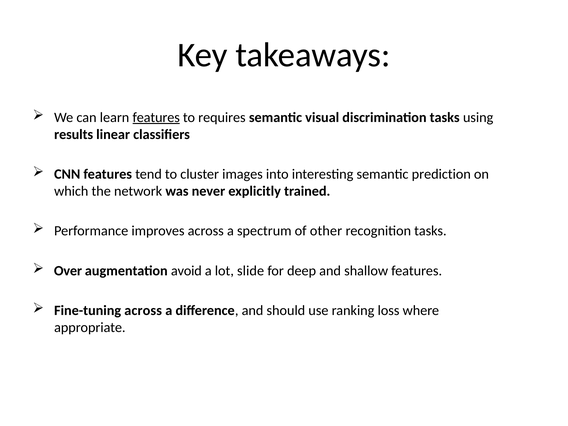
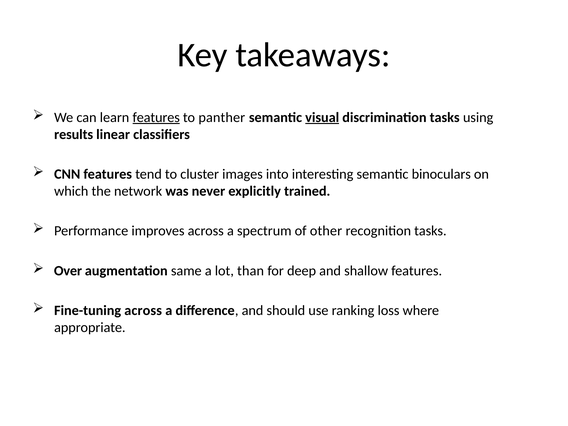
requires: requires -> panther
visual underline: none -> present
prediction: prediction -> binoculars
avoid: avoid -> same
slide: slide -> than
